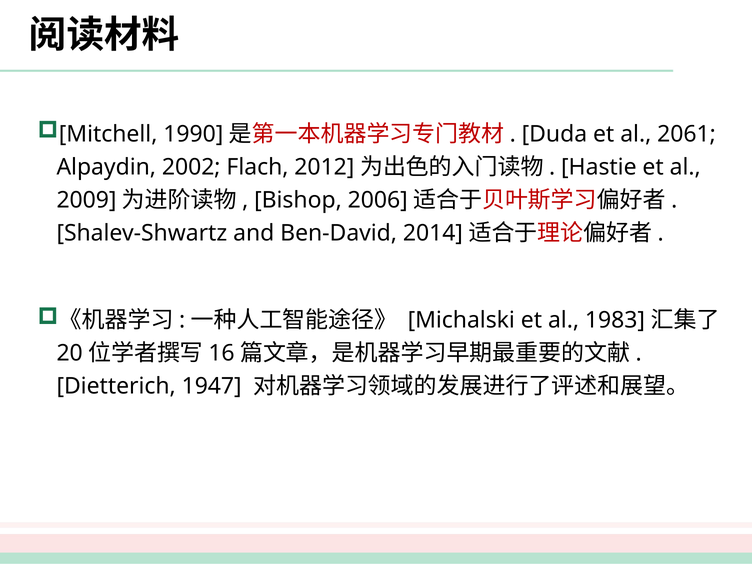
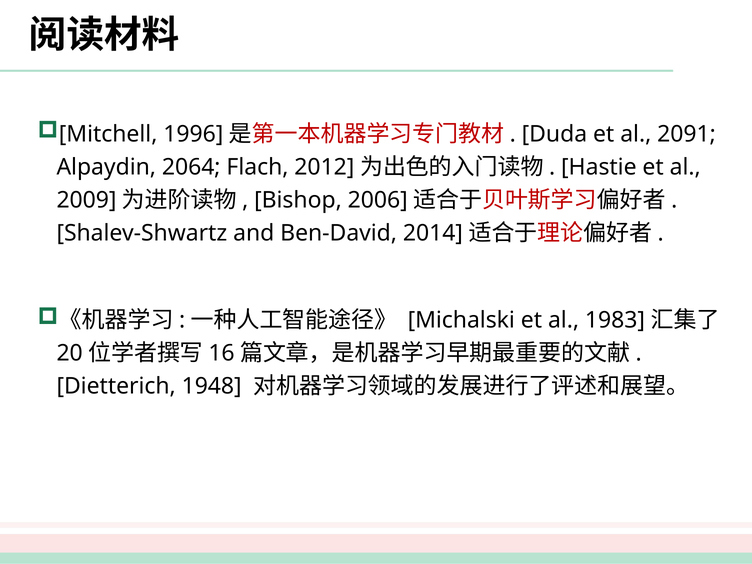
1990: 1990 -> 1996
2061: 2061 -> 2091
2002: 2002 -> 2064
1947: 1947 -> 1948
